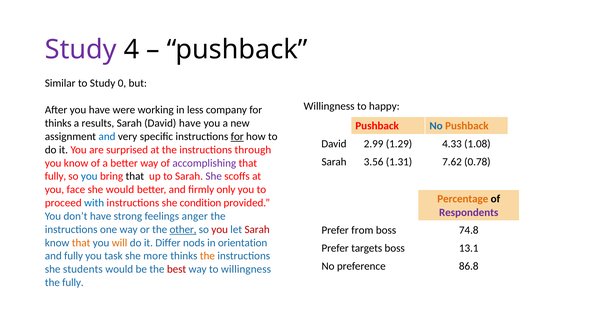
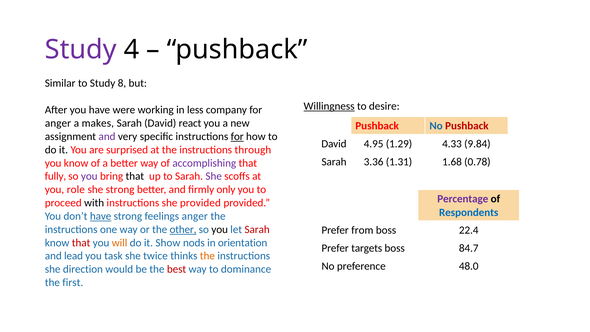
0: 0 -> 8
Willingness at (329, 106) underline: none -> present
happy: happy -> desire
thinks at (58, 123): thinks -> anger
results: results -> makes
David have: have -> react
Pushback at (467, 126) colour: orange -> red
and at (107, 136) colour: blue -> purple
2.99: 2.99 -> 4.95
1.08: 1.08 -> 9.84
3.56: 3.56 -> 3.36
7.62: 7.62 -> 1.68
you at (89, 176) colour: blue -> purple
face: face -> role
she would: would -> strong
Percentage colour: orange -> purple
with colour: blue -> black
she condition: condition -> provided
Respondents colour: purple -> blue
have at (101, 216) underline: none -> present
you at (220, 229) colour: red -> black
74.8: 74.8 -> 22.4
that at (81, 243) colour: orange -> red
Differ: Differ -> Show
13.1: 13.1 -> 84.7
and fully: fully -> lead
more: more -> twice
86.8: 86.8 -> 48.0
students: students -> direction
to willingness: willingness -> dominance
the fully: fully -> first
